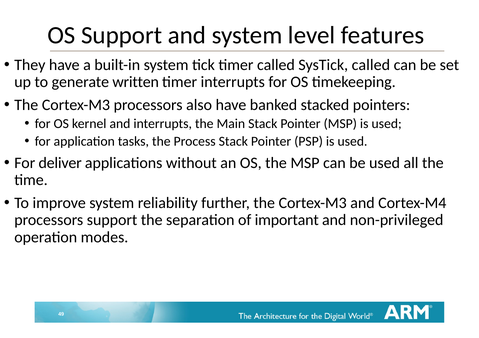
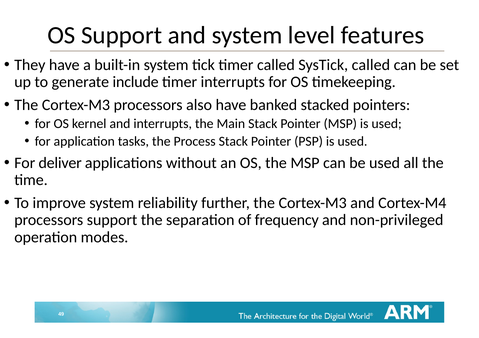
written: written -> include
important: important -> frequency
